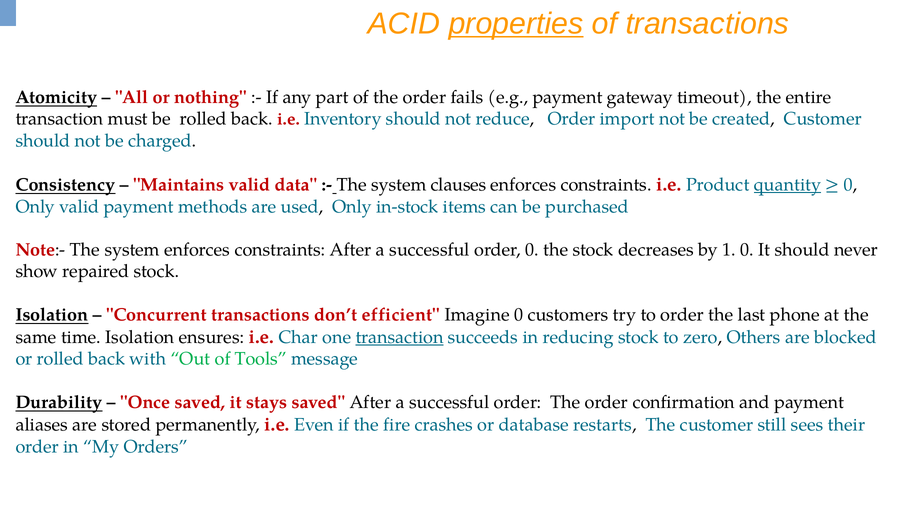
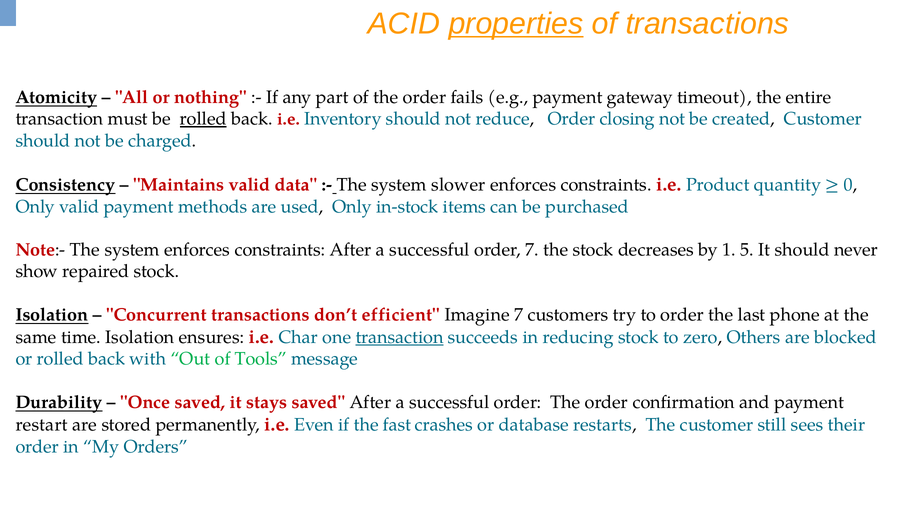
rolled at (203, 119) underline: none -> present
import: import -> closing
clauses: clauses -> slower
quantity underline: present -> none
order 0: 0 -> 7
1 0: 0 -> 5
Imagine 0: 0 -> 7
aliases: aliases -> restart
fire: fire -> fast
